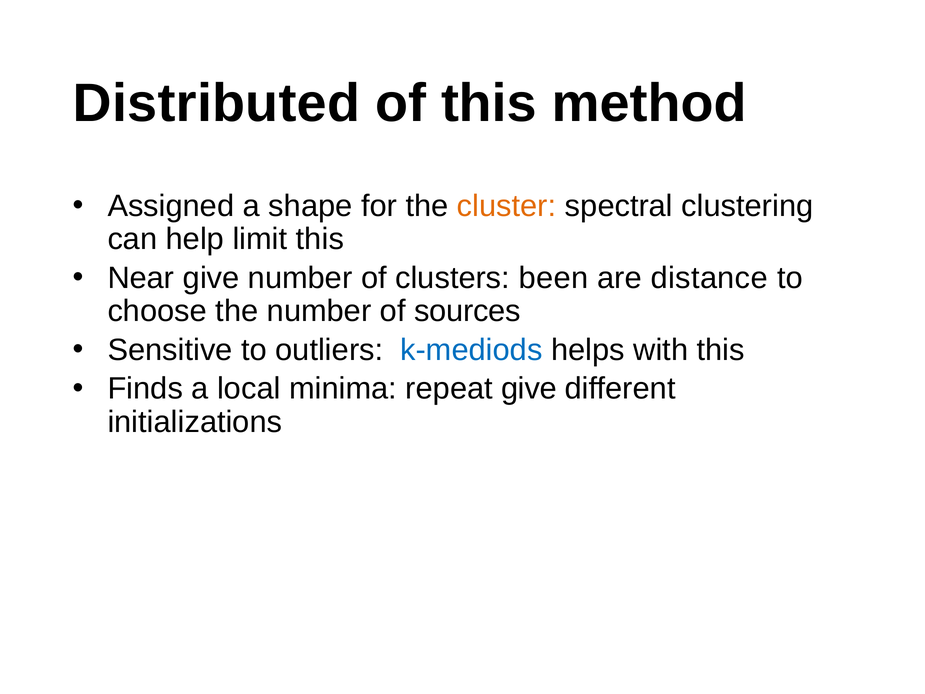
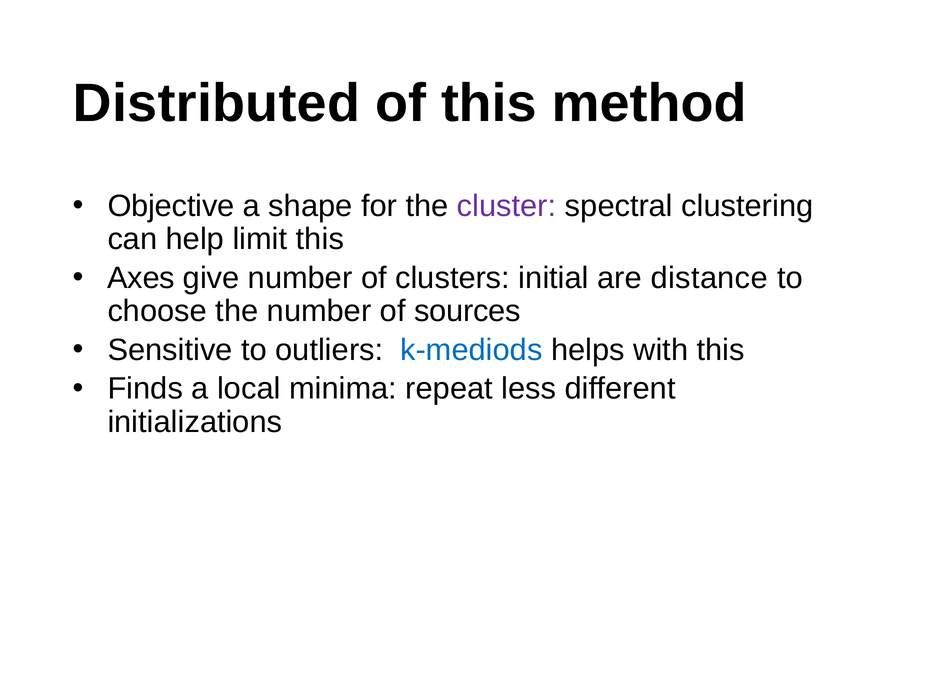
Assigned: Assigned -> Objective
cluster colour: orange -> purple
Near: Near -> Axes
been: been -> initial
repeat give: give -> less
